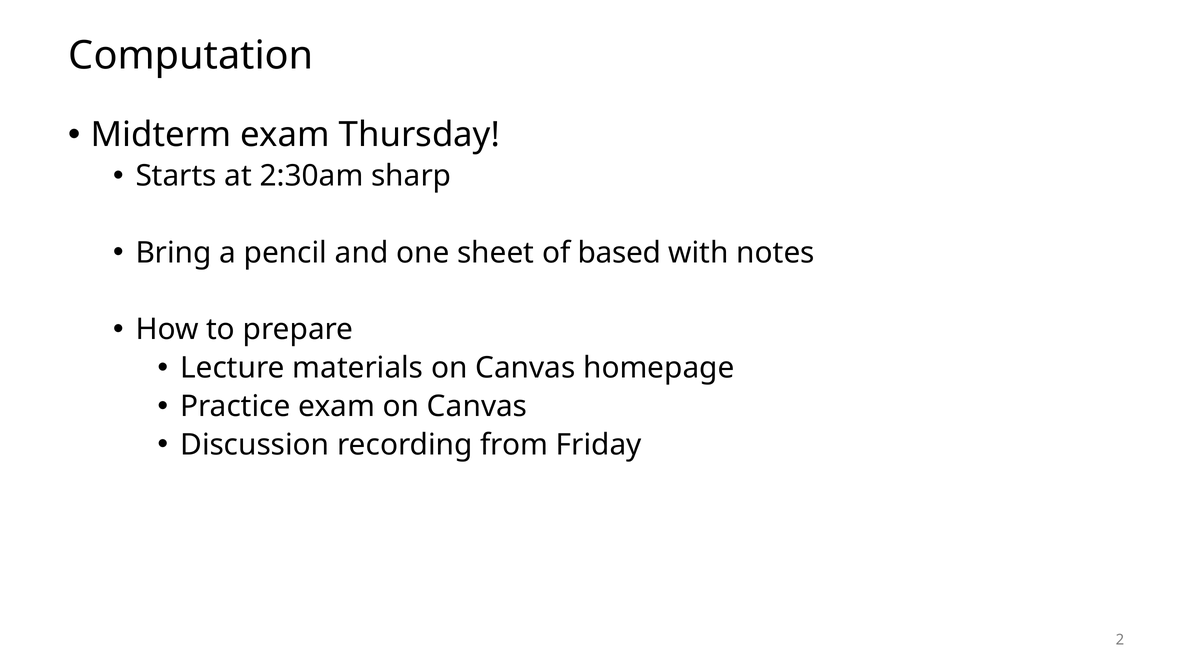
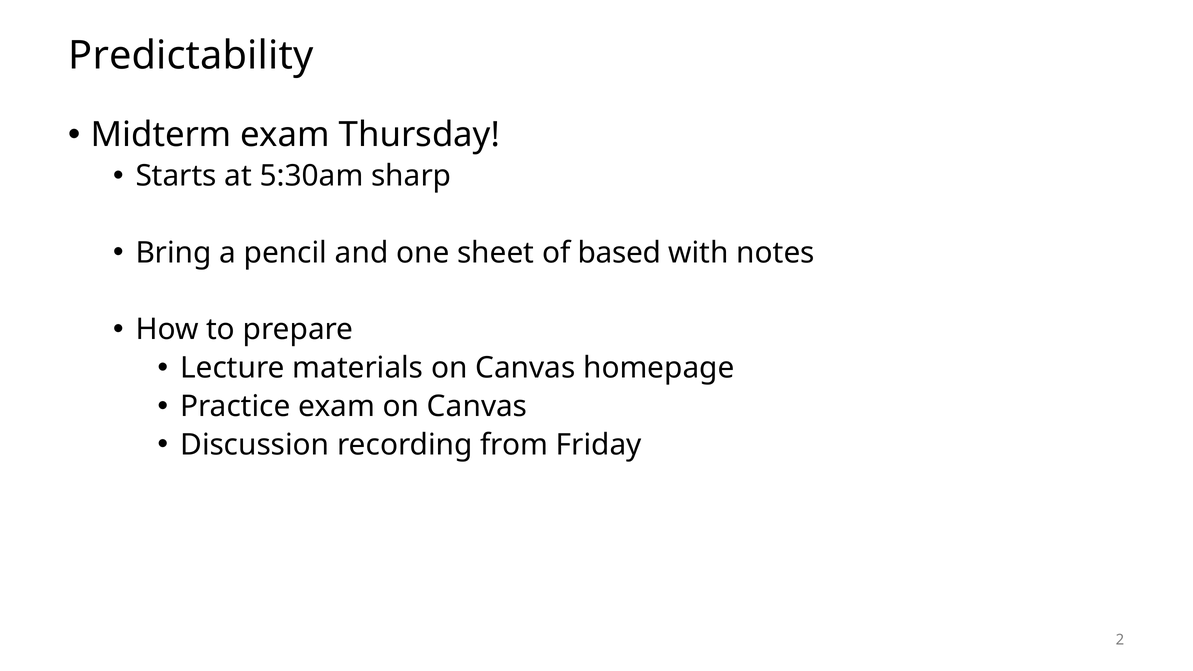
Computation: Computation -> Predictability
2:30am: 2:30am -> 5:30am
